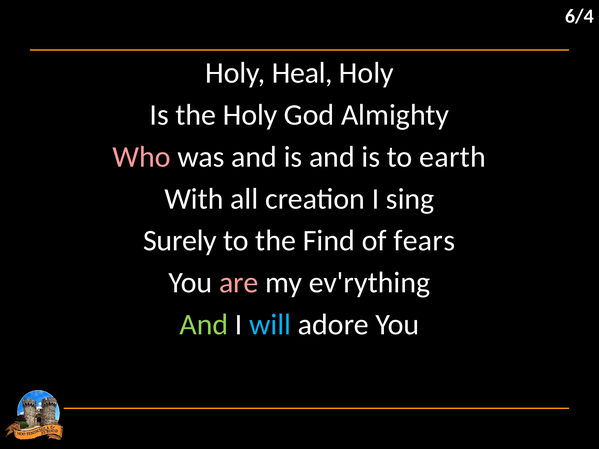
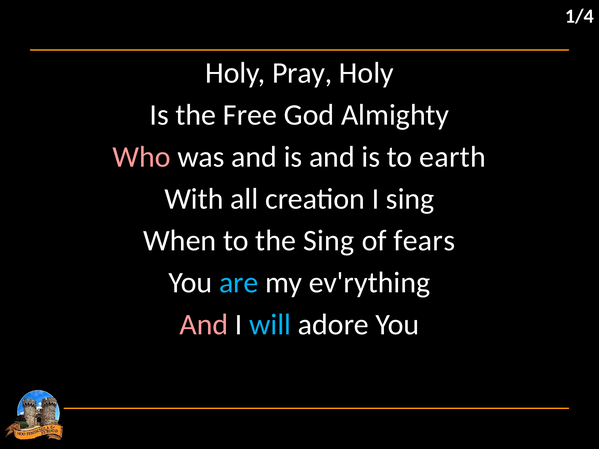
6/4: 6/4 -> 1/4
Heal: Heal -> Pray
the Holy: Holy -> Free
Surely: Surely -> When
the Find: Find -> Sing
are colour: pink -> light blue
And at (204, 325) colour: light green -> pink
